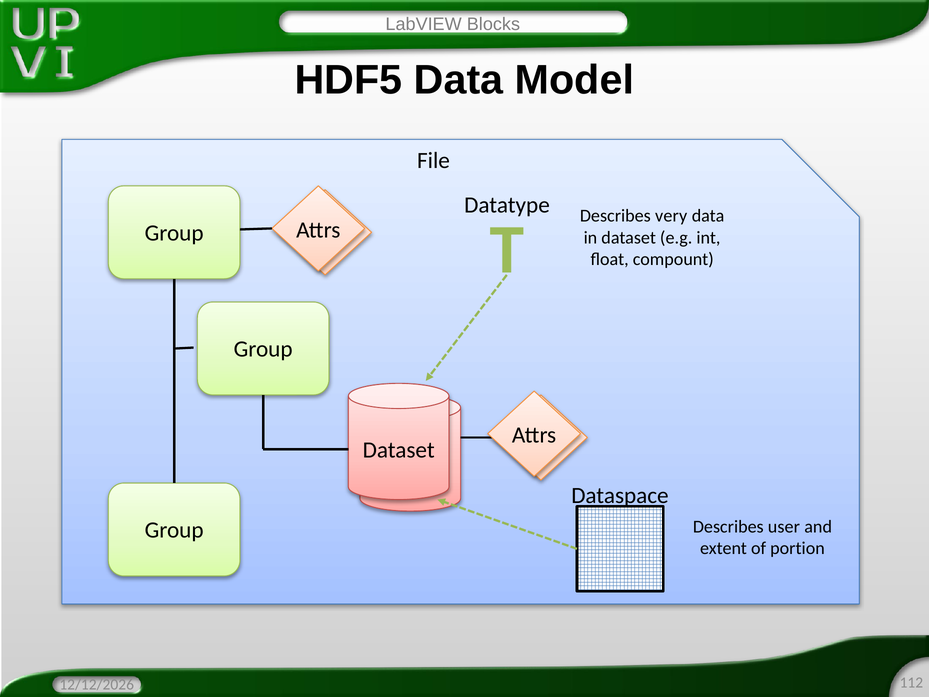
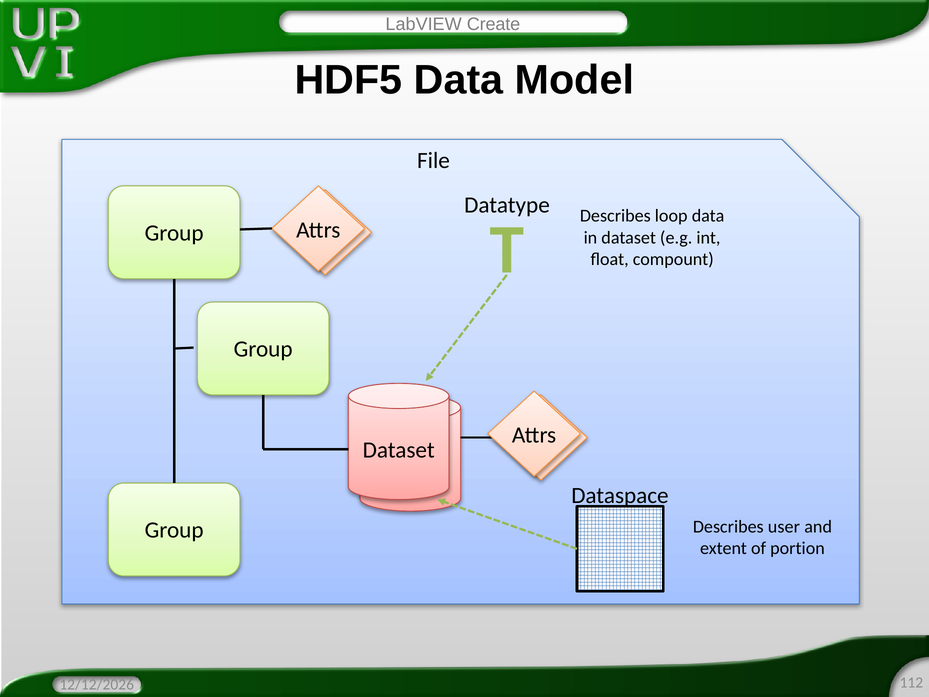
Blocks: Blocks -> Create
very: very -> loop
